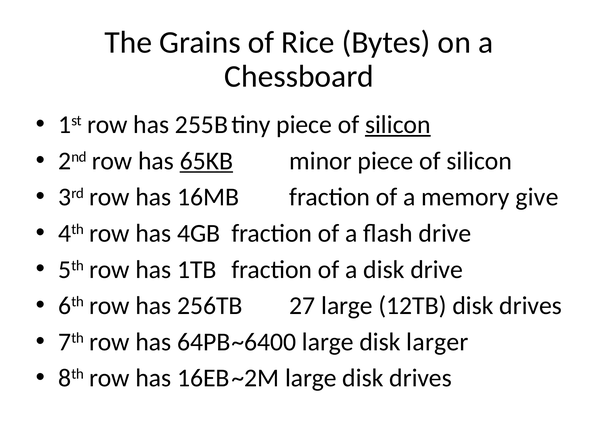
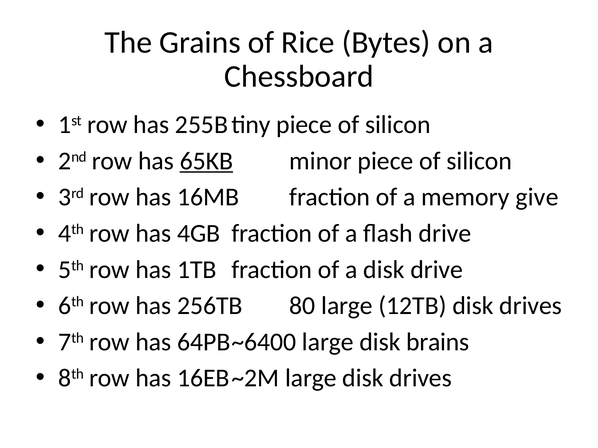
silicon at (398, 125) underline: present -> none
27: 27 -> 80
larger: larger -> brains
